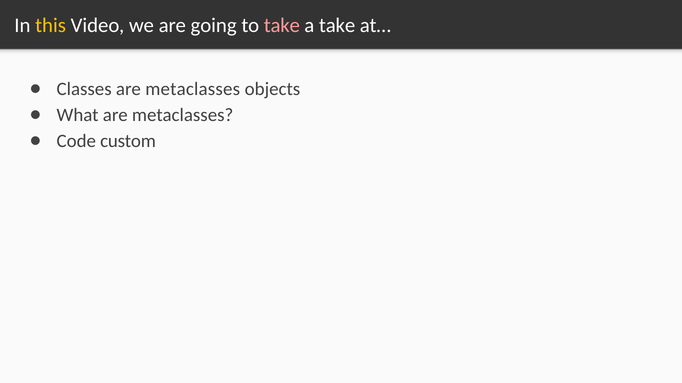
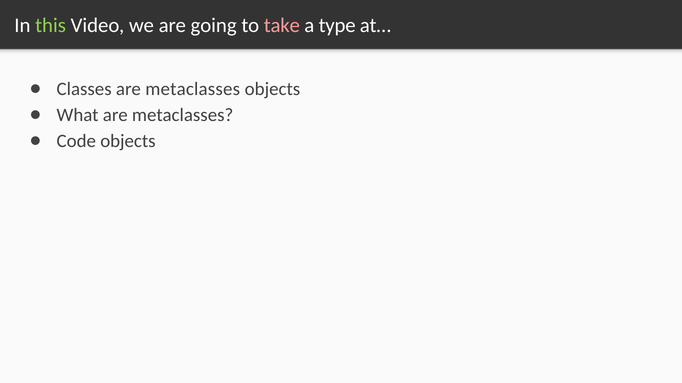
this colour: yellow -> light green
a take: take -> type
Code custom: custom -> objects
